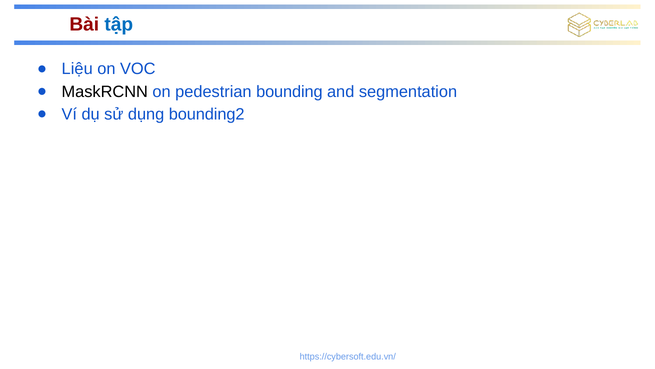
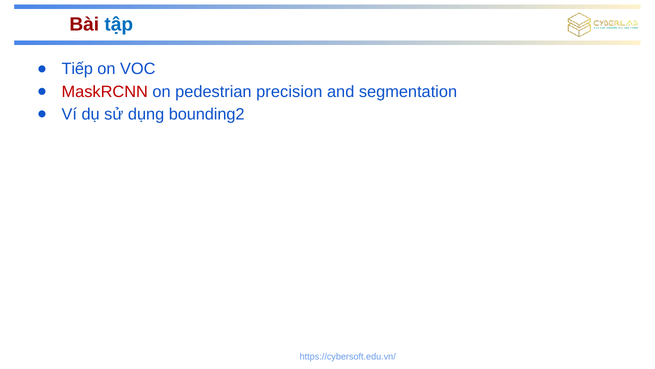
Liệu: Liệu -> Tiếp
MaskRCNN colour: black -> red
bounding: bounding -> precision
